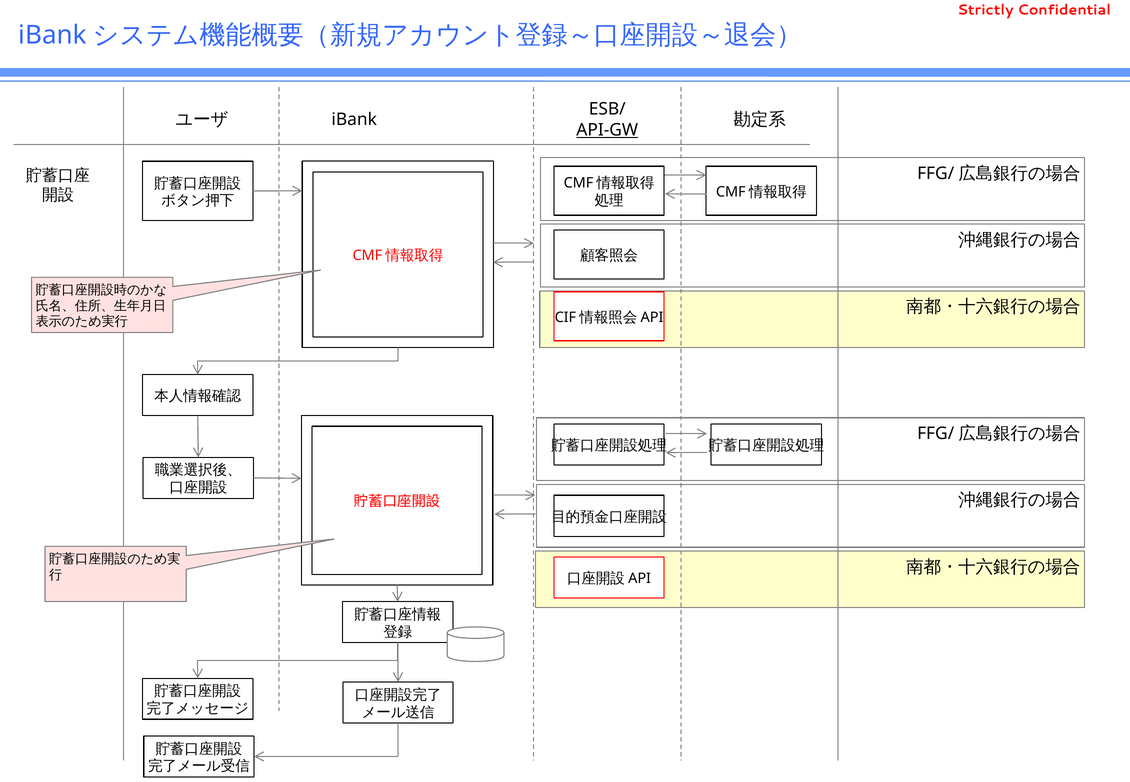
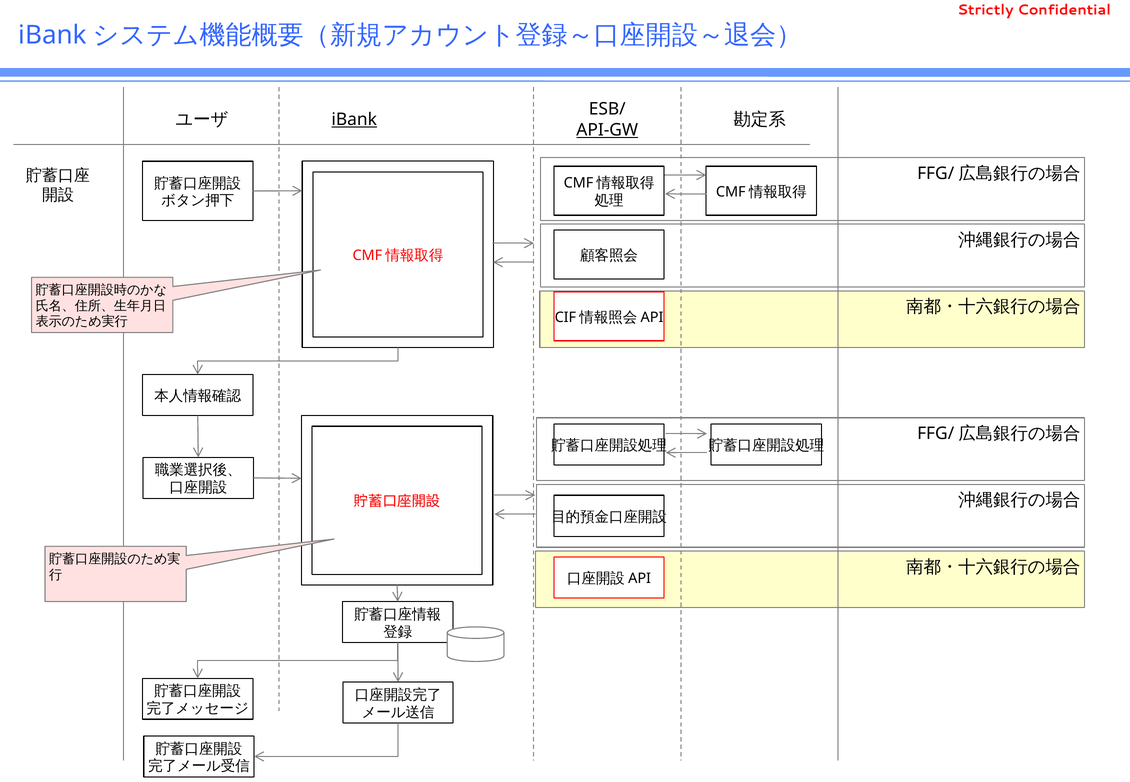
iBank underline: none -> present
